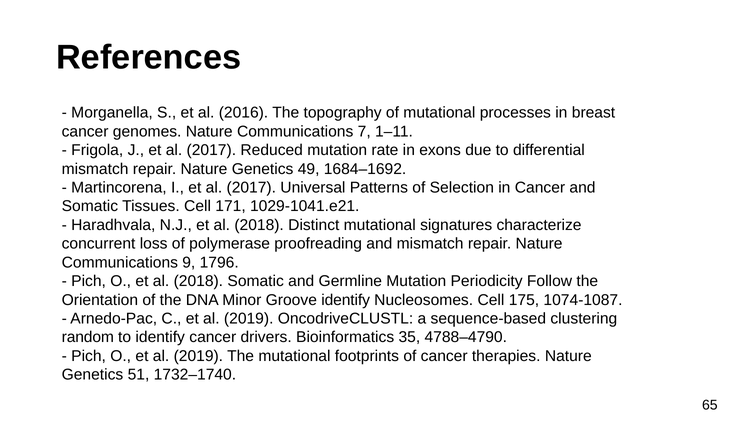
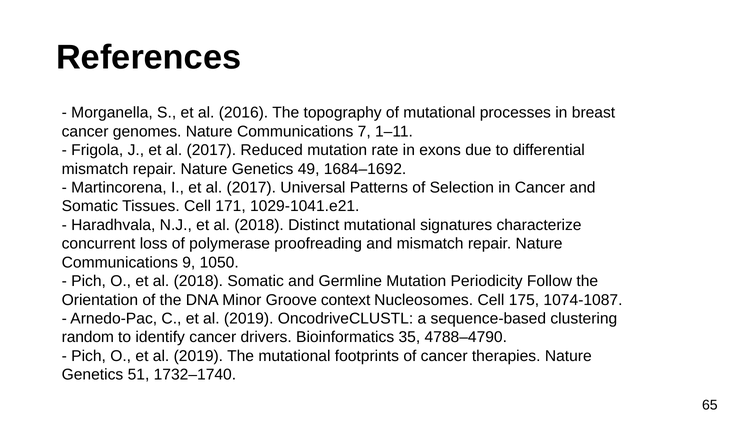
1796: 1796 -> 1050
Groove identify: identify -> context
